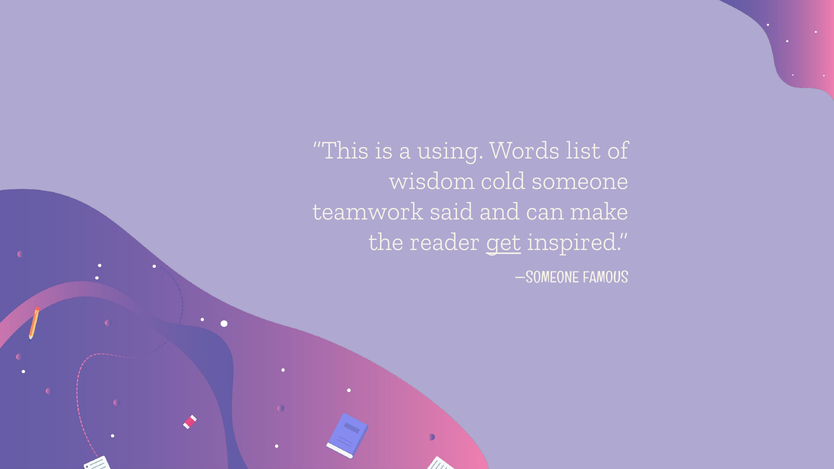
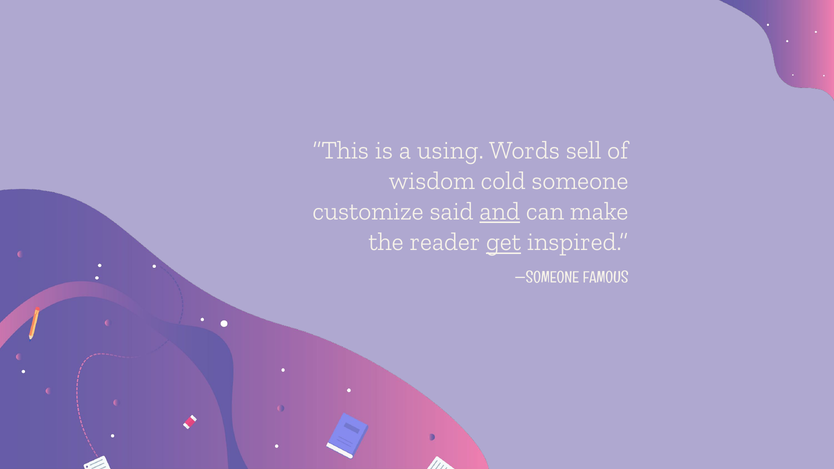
list: list -> sell
teamwork: teamwork -> customize
and underline: none -> present
